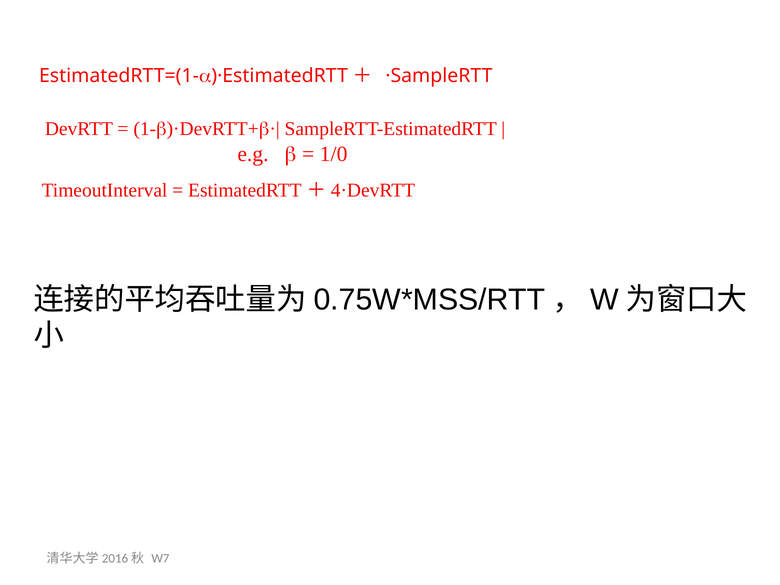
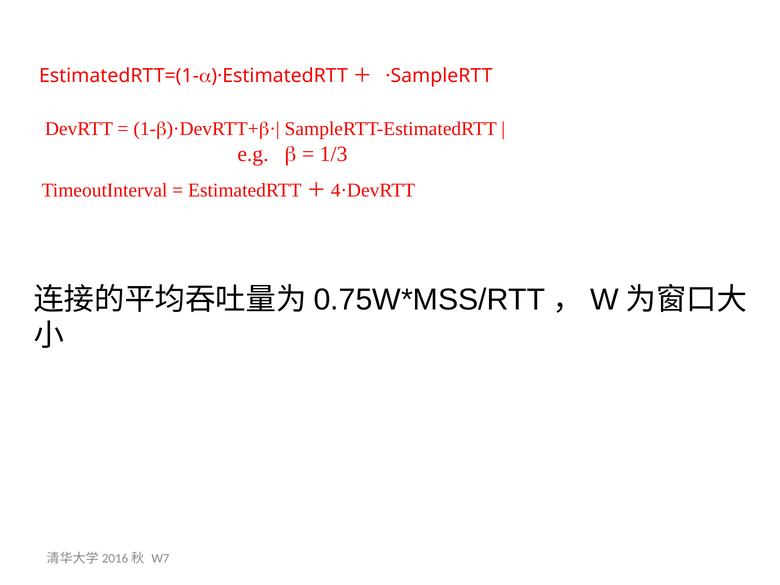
1/0: 1/0 -> 1/3
